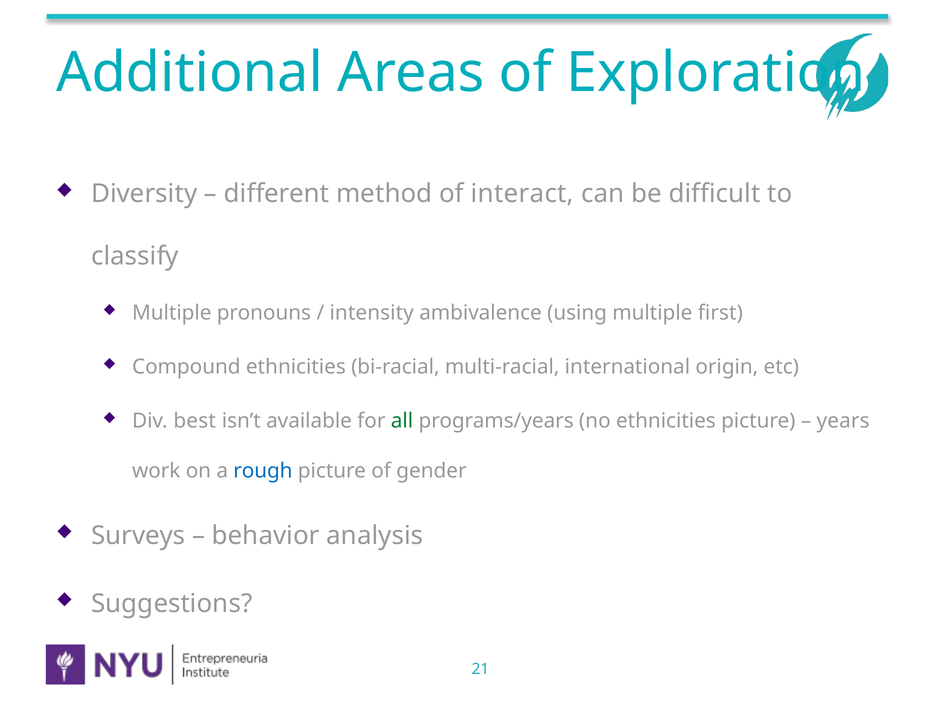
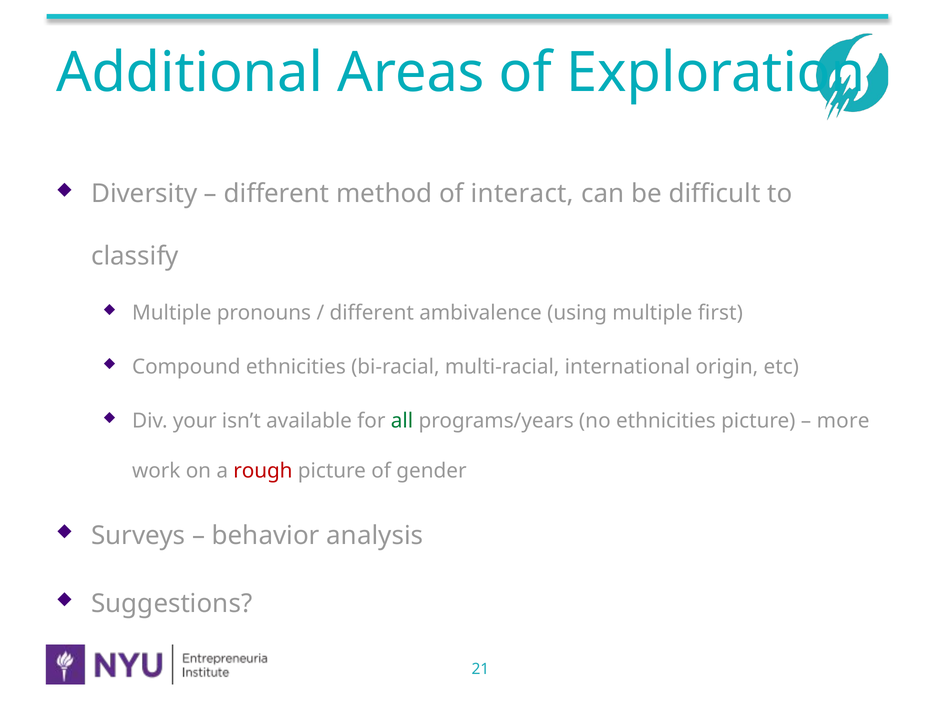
intensity at (372, 313): intensity -> different
best: best -> your
years: years -> more
rough colour: blue -> red
